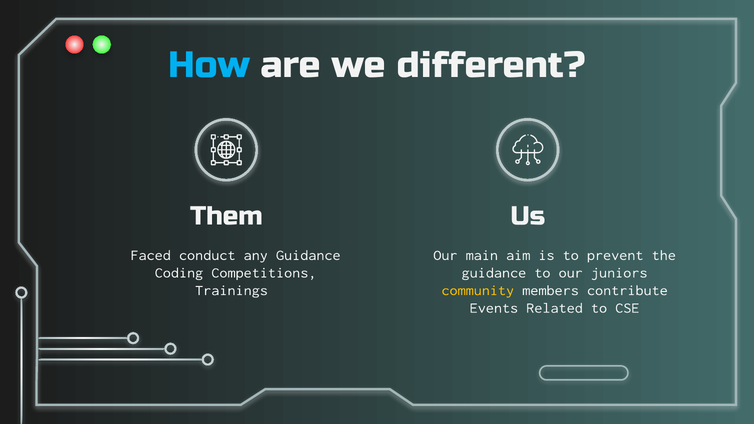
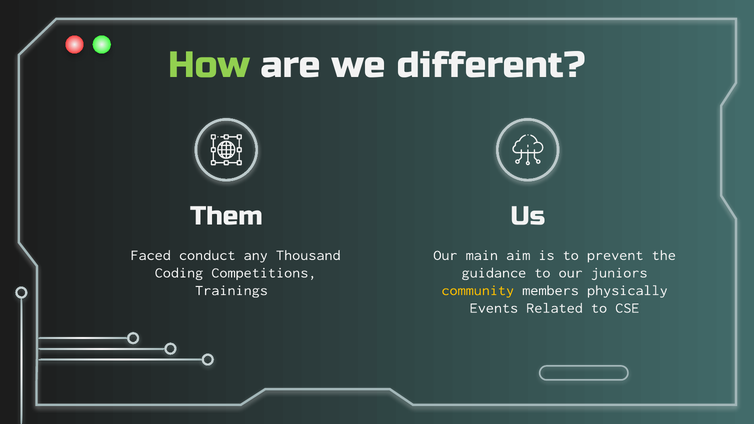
How colour: light blue -> light green
any Guidance: Guidance -> Thousand
contribute: contribute -> physically
